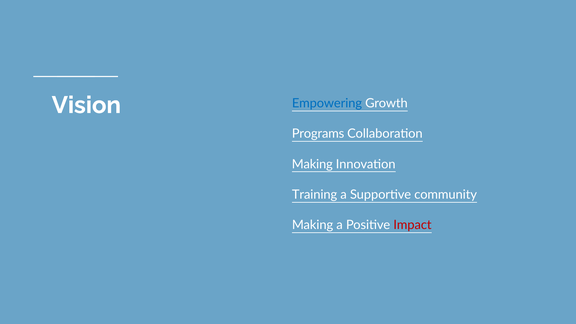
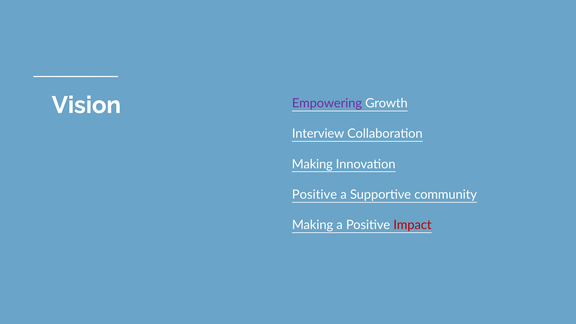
Empowering colour: blue -> purple
Programs: Programs -> Interview
Training at (315, 195): Training -> Positive
